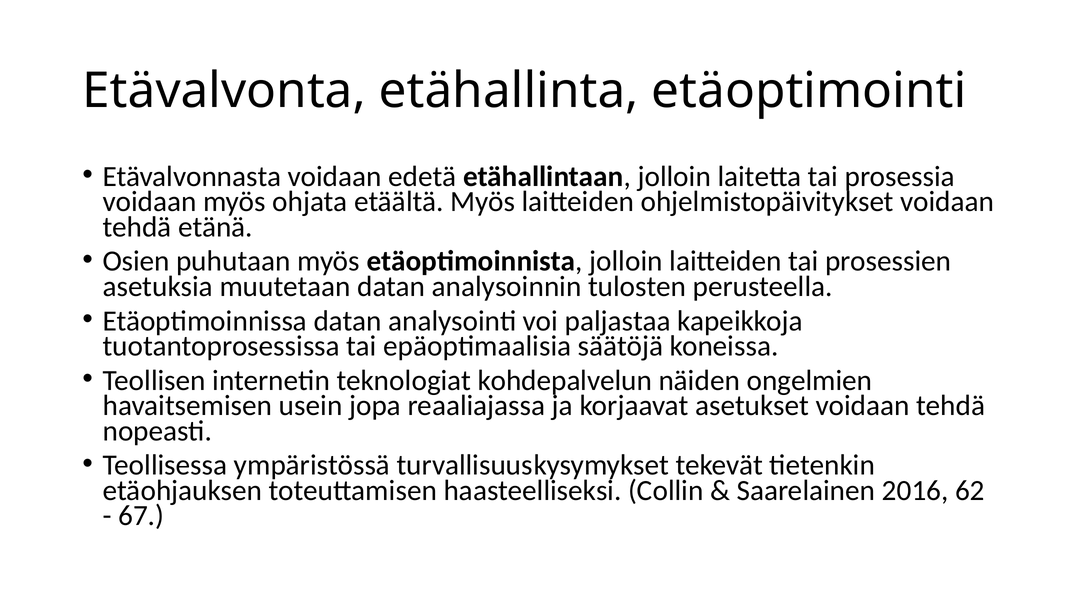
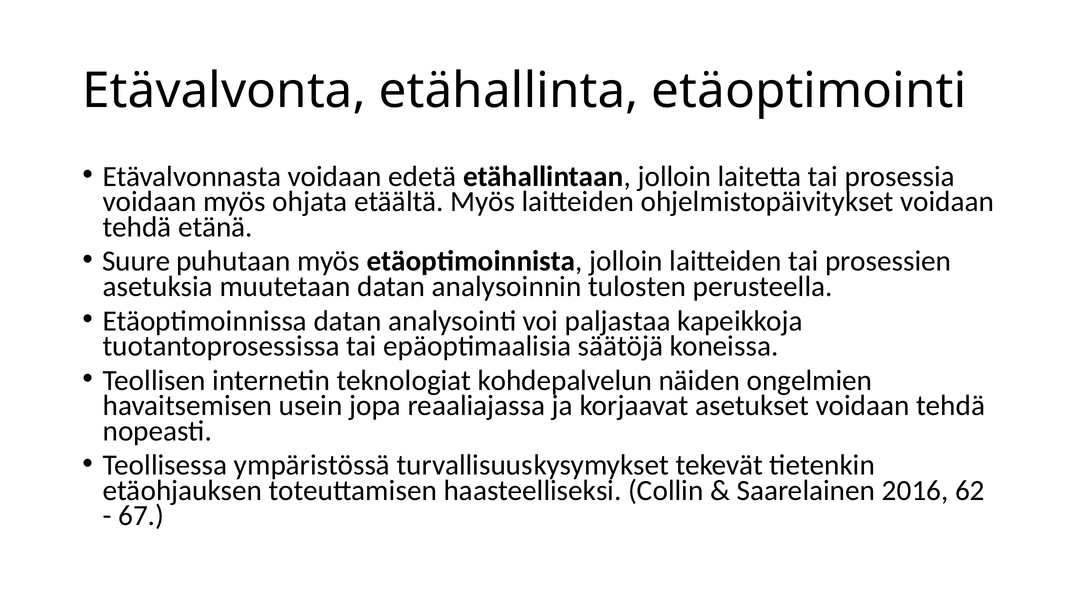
Osien: Osien -> Suure
